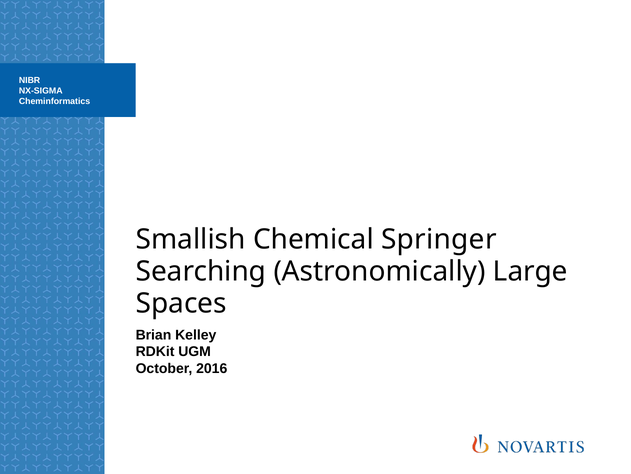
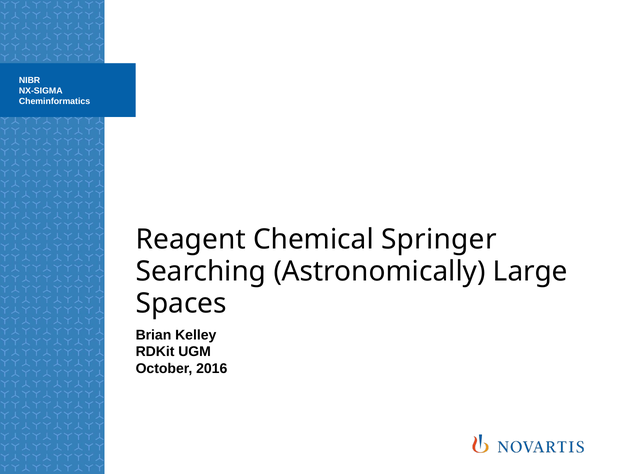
Smallish: Smallish -> Reagent
